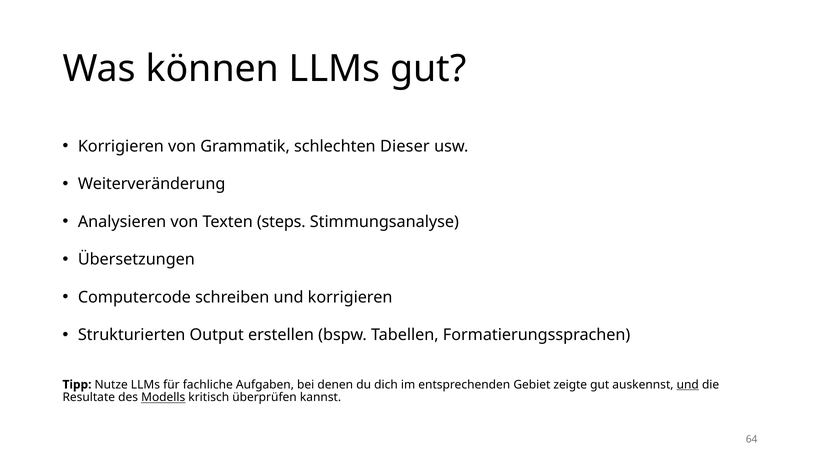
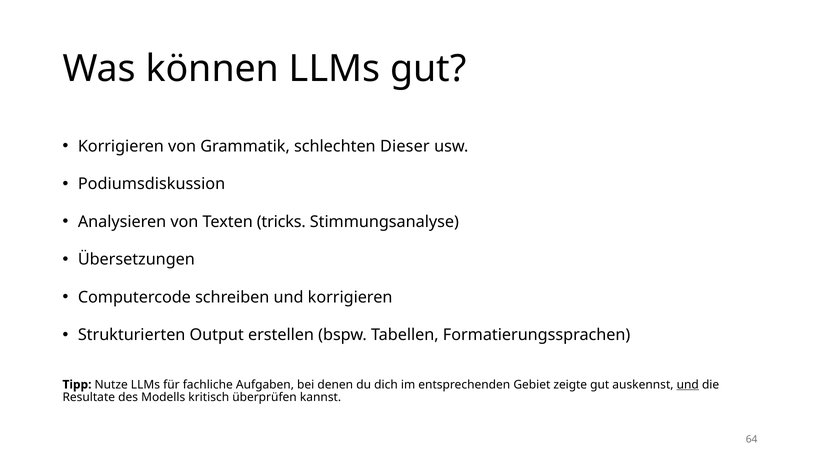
Weiterveränderung: Weiterveränderung -> Podiumsdiskussion
steps: steps -> tricks
Modells underline: present -> none
